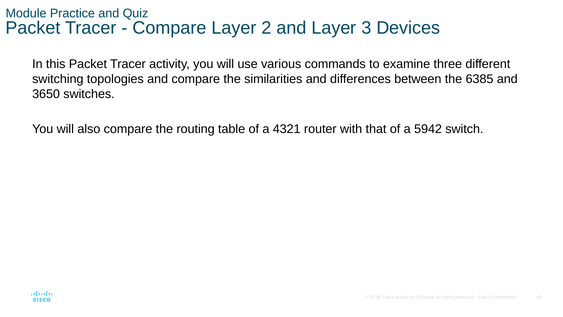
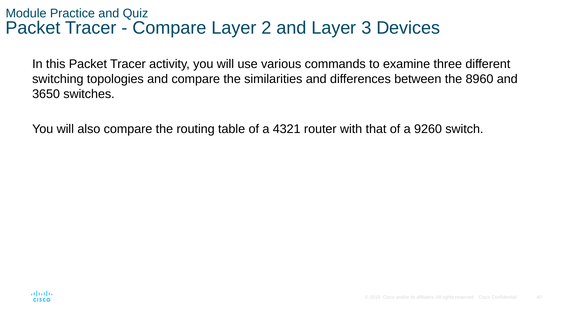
6385: 6385 -> 8960
5942: 5942 -> 9260
